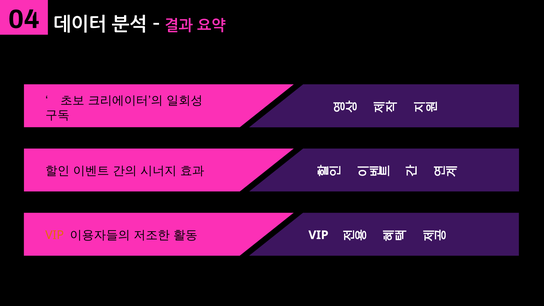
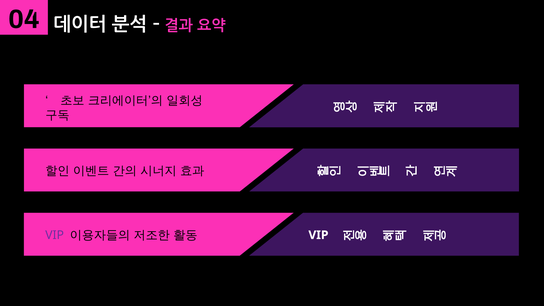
VIP at (55, 235) colour: orange -> purple
